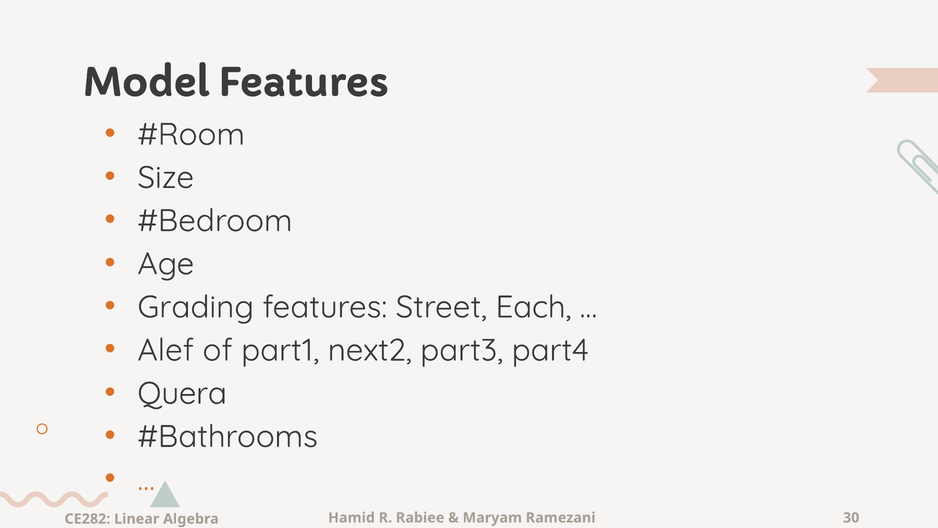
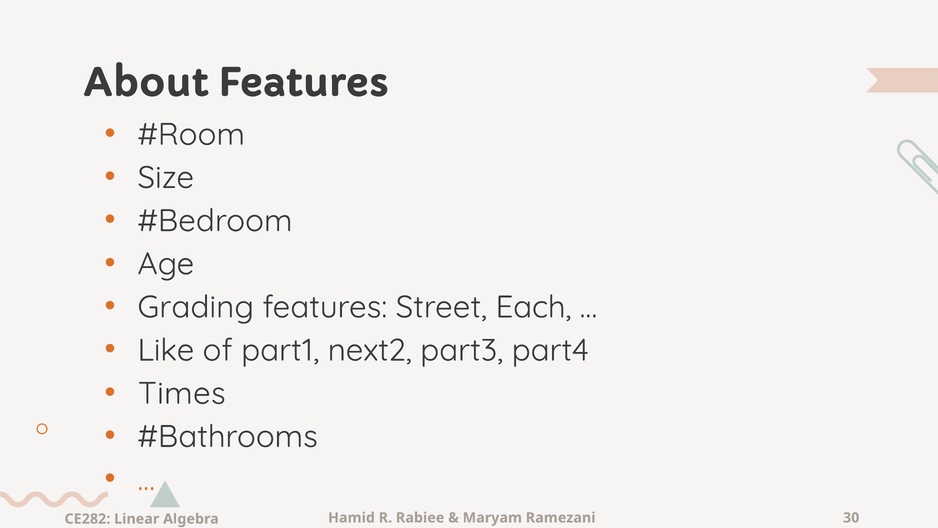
Model: Model -> About
Alef: Alef -> Like
Quera: Quera -> Times
